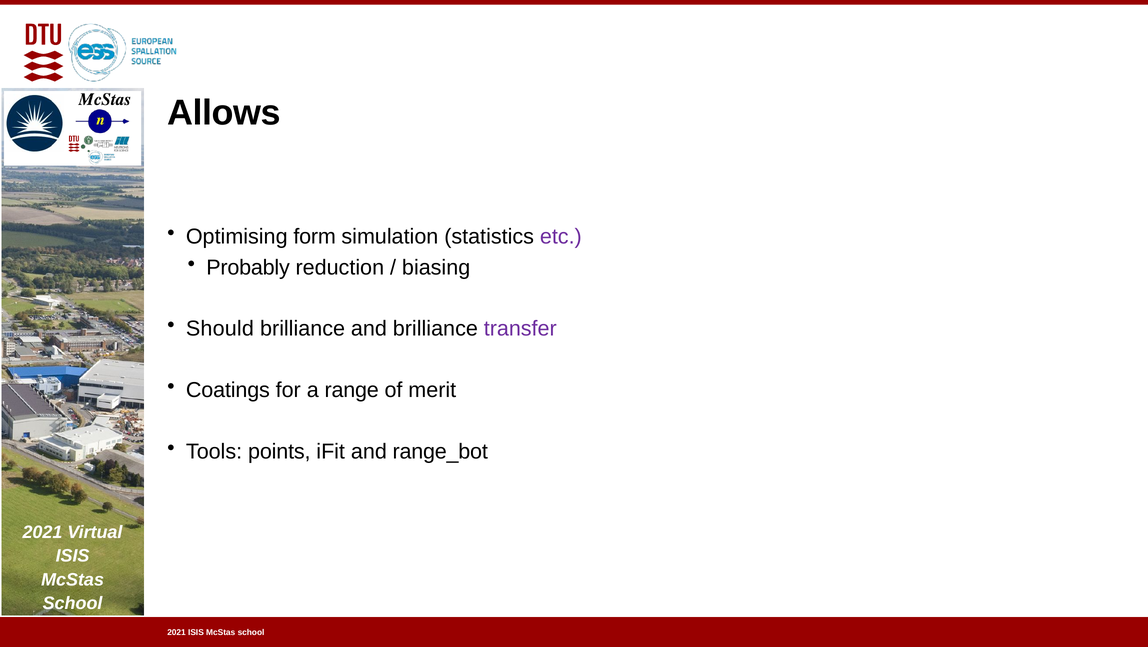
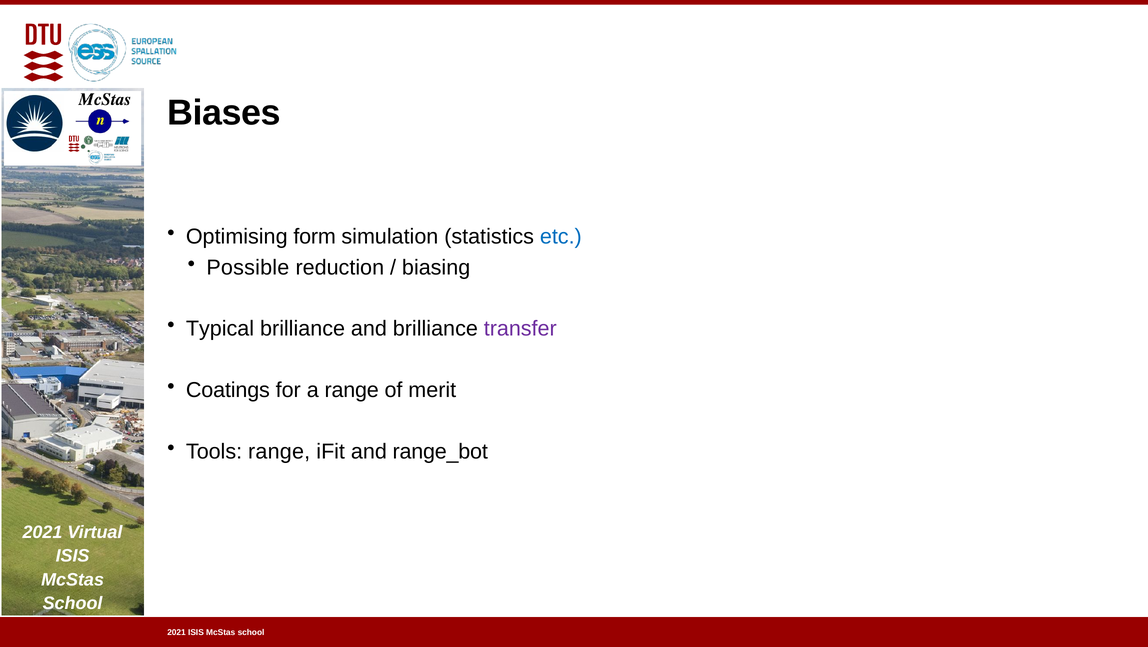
Allows: Allows -> Biases
etc colour: purple -> blue
Probably: Probably -> Possible
Should: Should -> Typical
Tools points: points -> range
